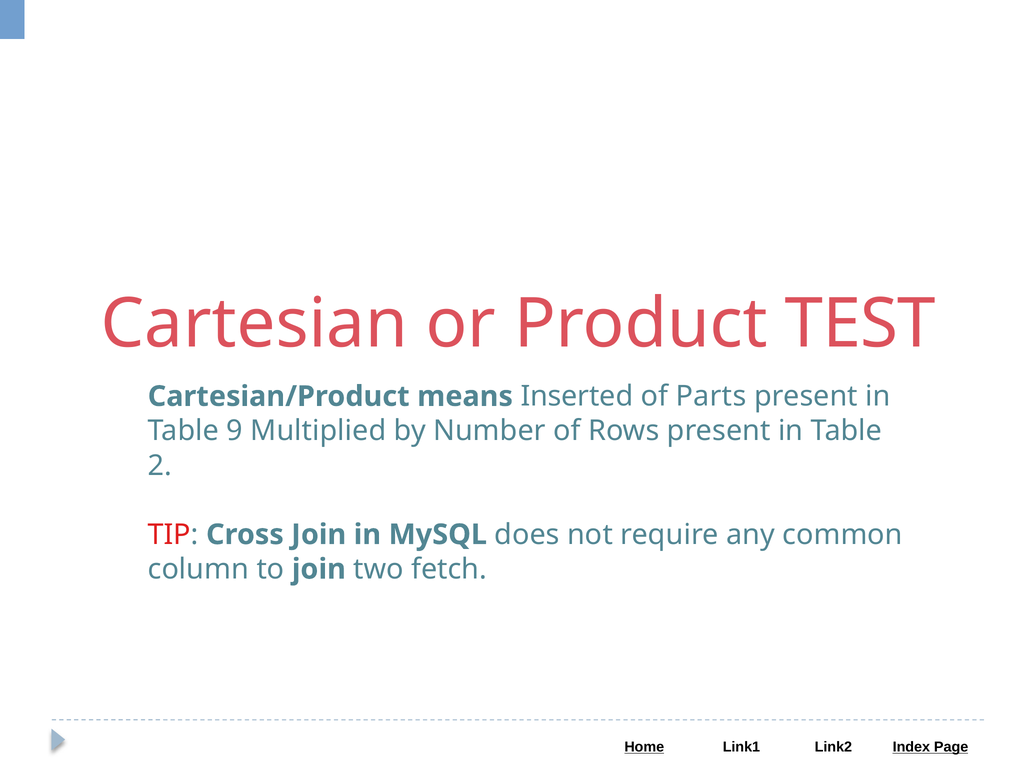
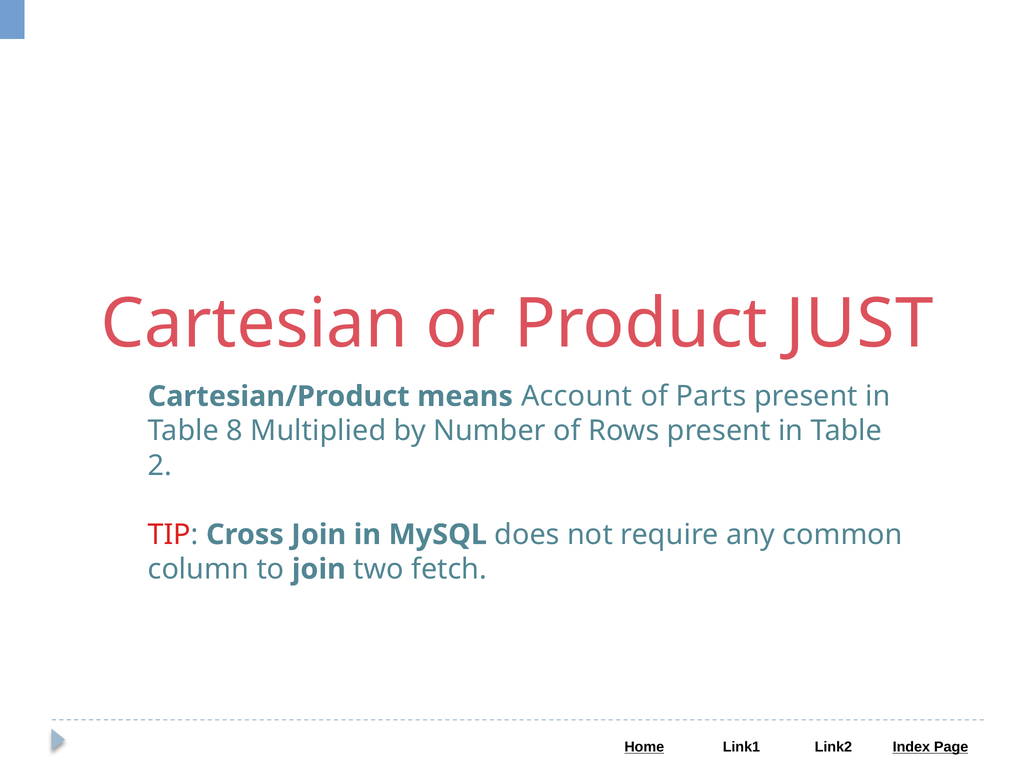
TEST: TEST -> JUST
Inserted: Inserted -> Account
9: 9 -> 8
